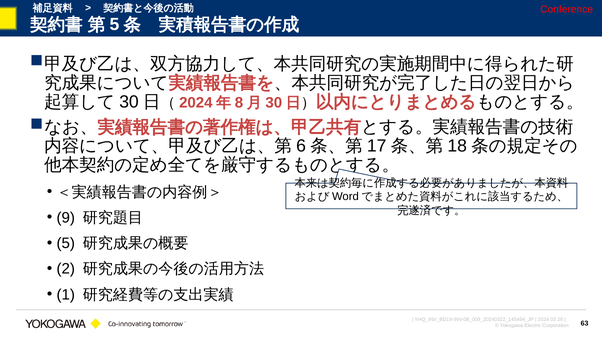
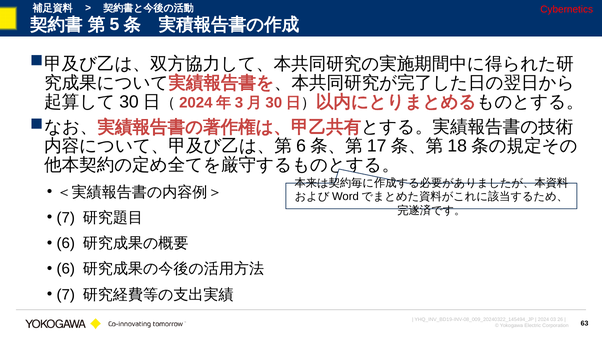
Conference: Conference -> Cybernetics
8: 8 -> 3
9 at (66, 218): 9 -> 7
5 at (66, 243): 5 -> 6
2 at (66, 269): 2 -> 6
1 at (66, 294): 1 -> 7
